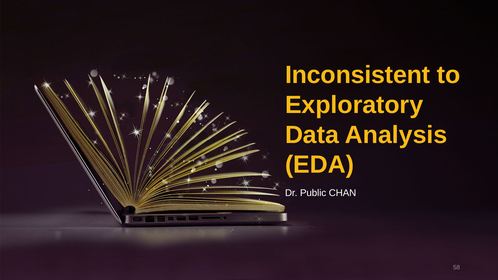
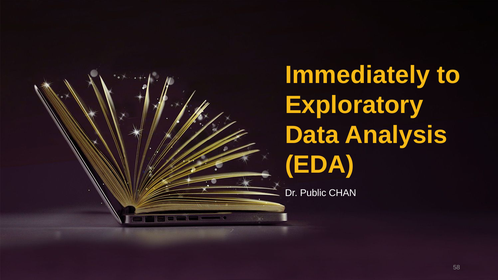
Inconsistent: Inconsistent -> Immediately
